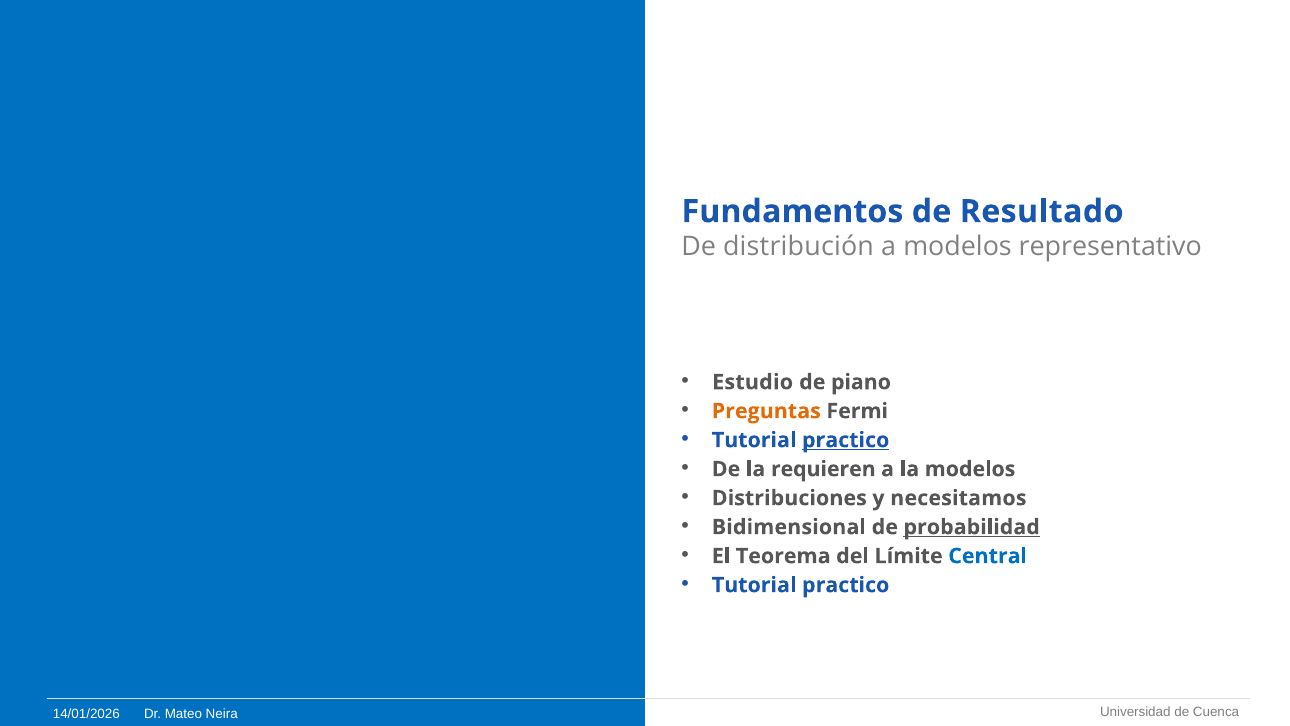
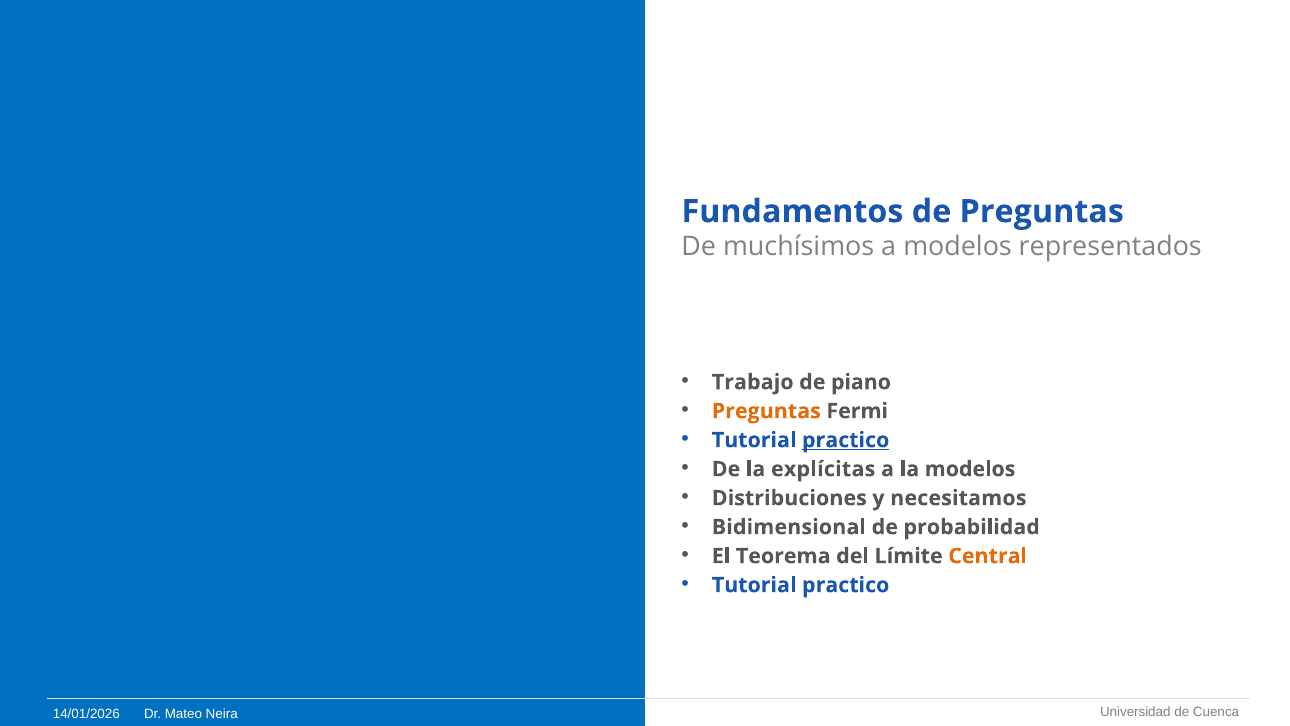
de Resultado: Resultado -> Preguntas
distribución: distribución -> muchísimos
representativo: representativo -> representados
Estudio: Estudio -> Trabajo
requieren: requieren -> explícitas
probabilidad underline: present -> none
Central colour: blue -> orange
